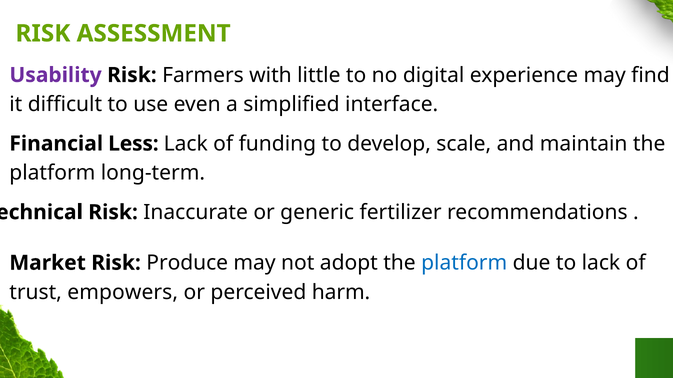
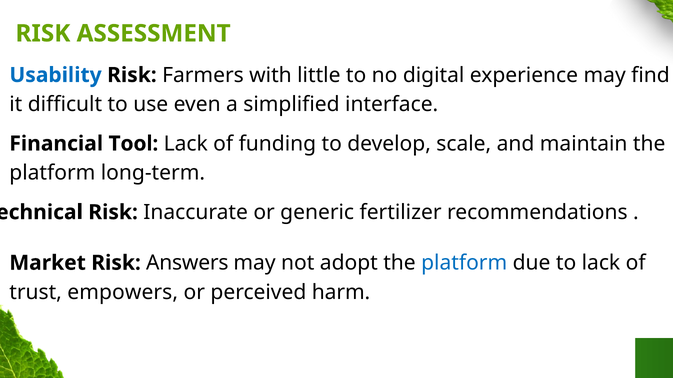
Usability colour: purple -> blue
Less: Less -> Tool
Produce: Produce -> Answers
